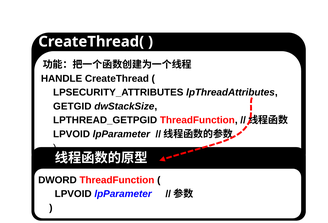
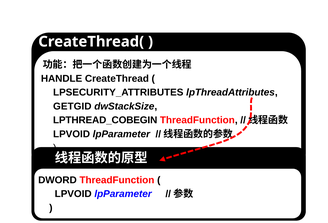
LPTHREAD_GETPGID: LPTHREAD_GETPGID -> LPTHREAD_COBEGIN
